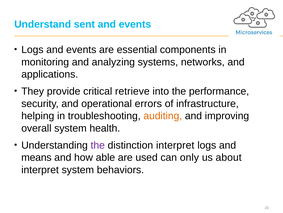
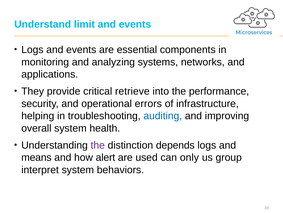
sent: sent -> limit
auditing colour: orange -> blue
distinction interpret: interpret -> depends
able: able -> alert
about: about -> group
